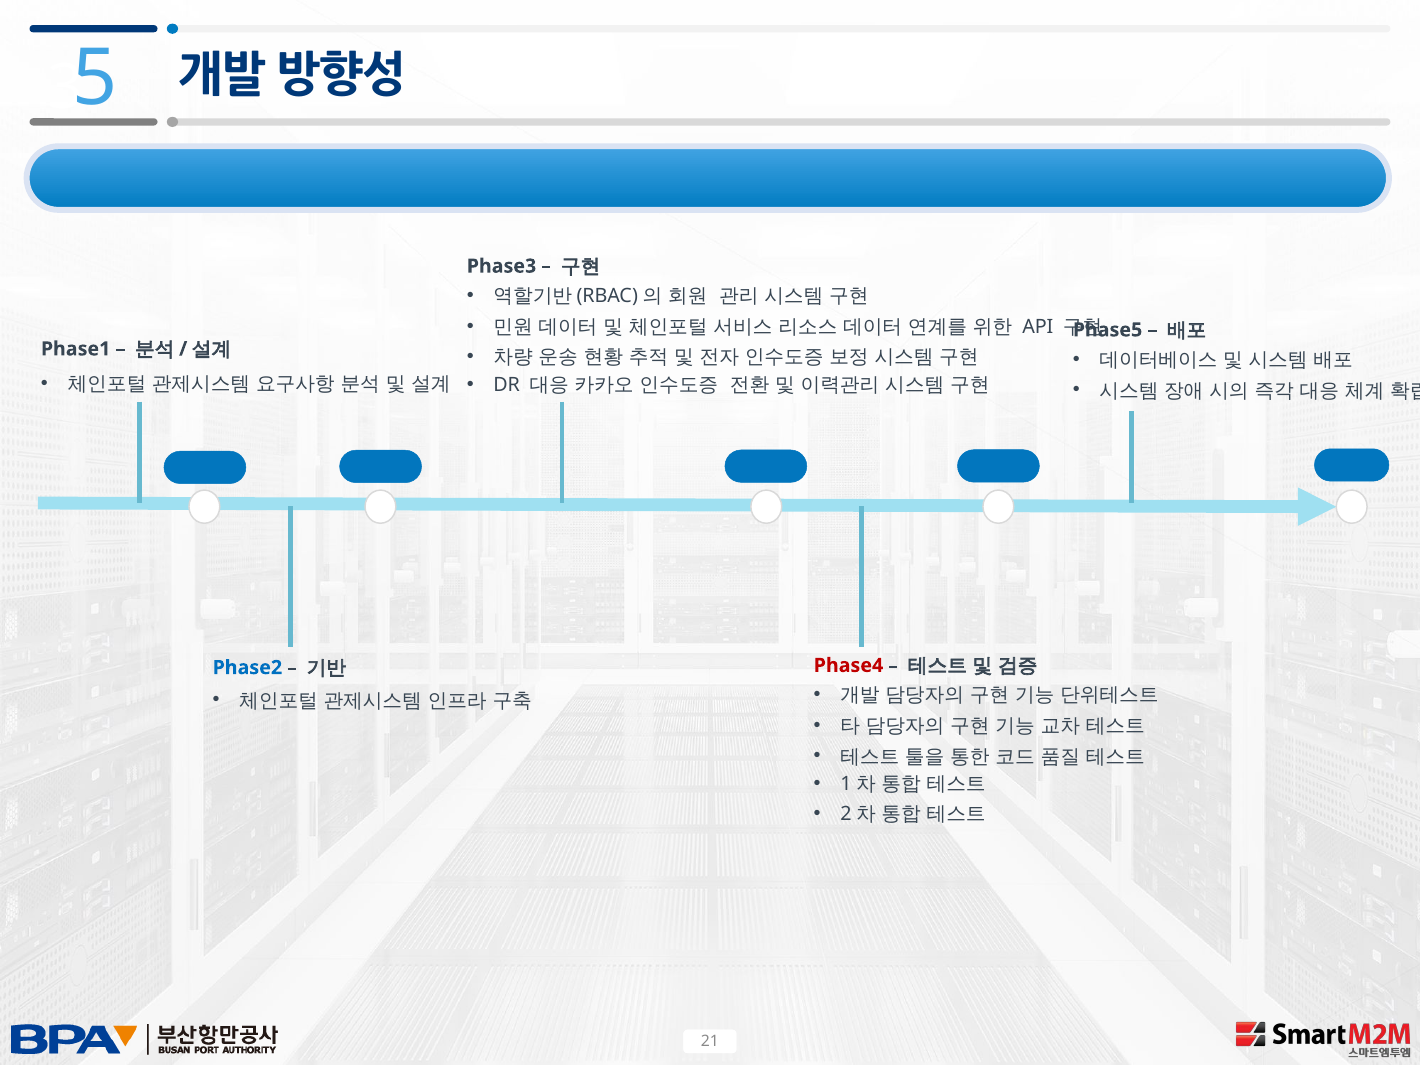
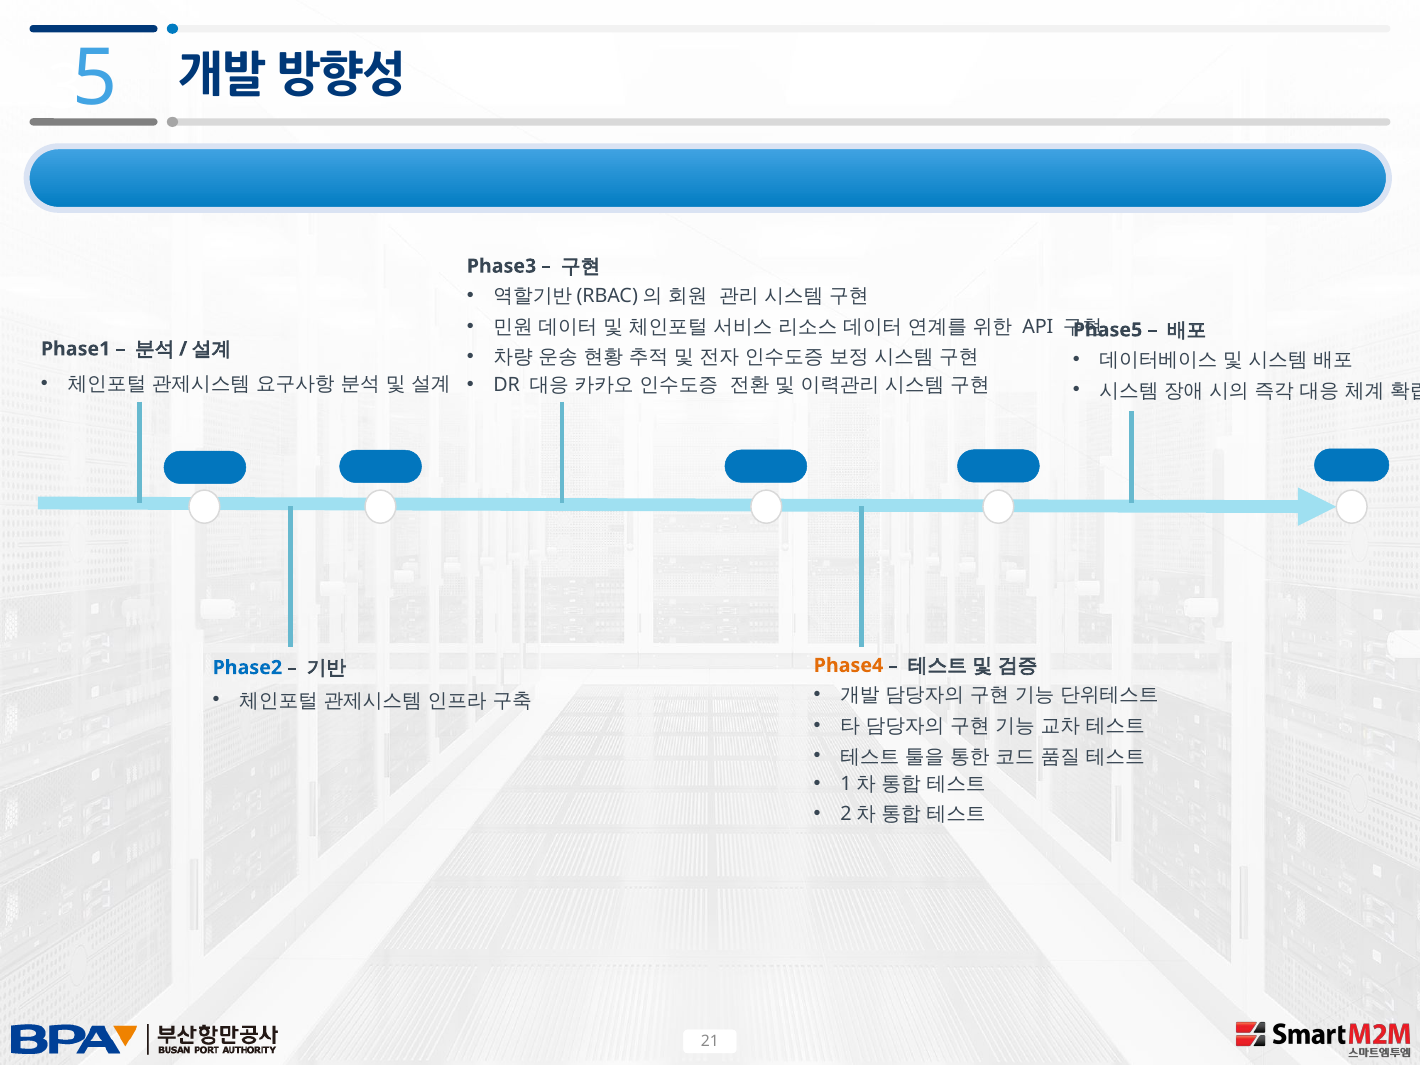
Phase4 colour: red -> orange
